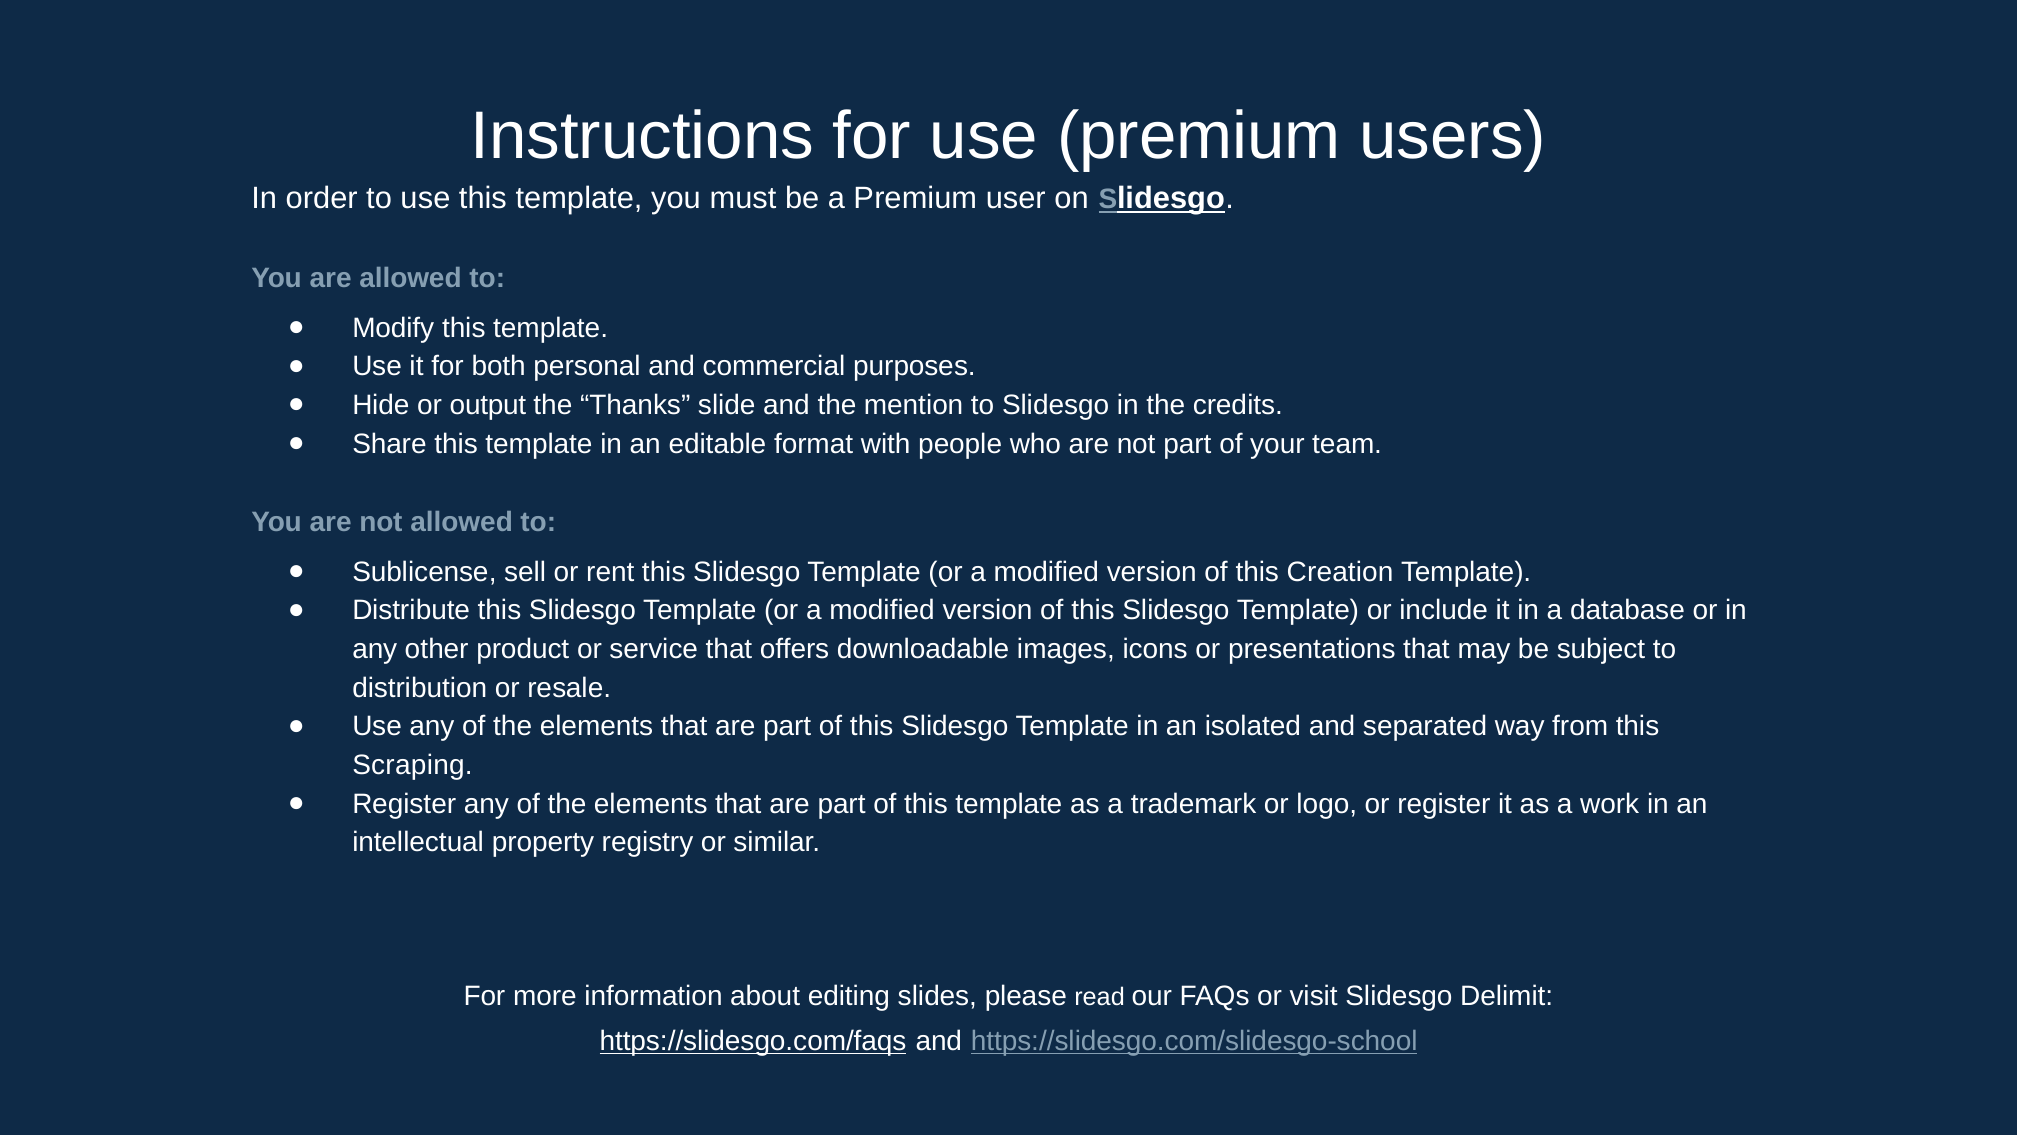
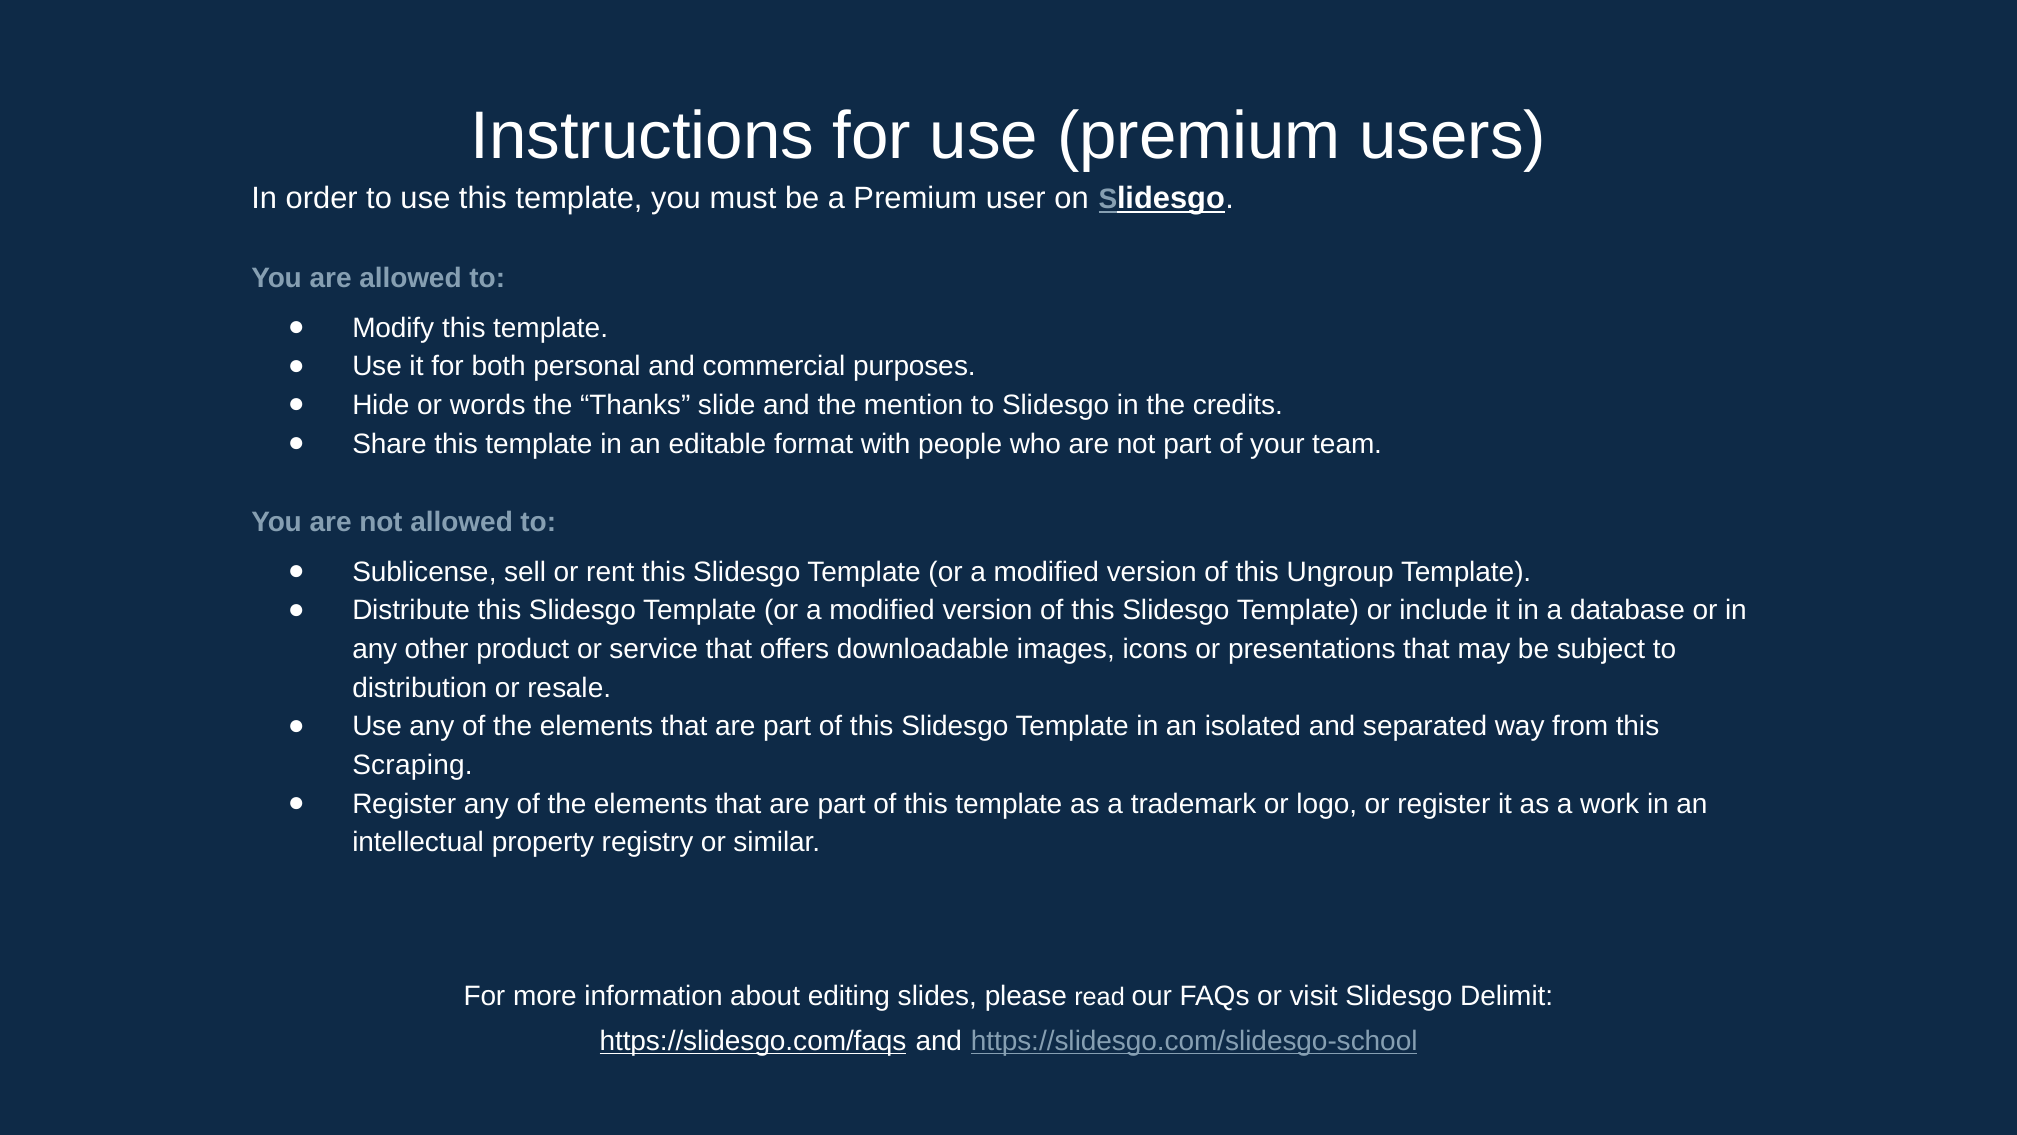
output: output -> words
Creation: Creation -> Ungroup
